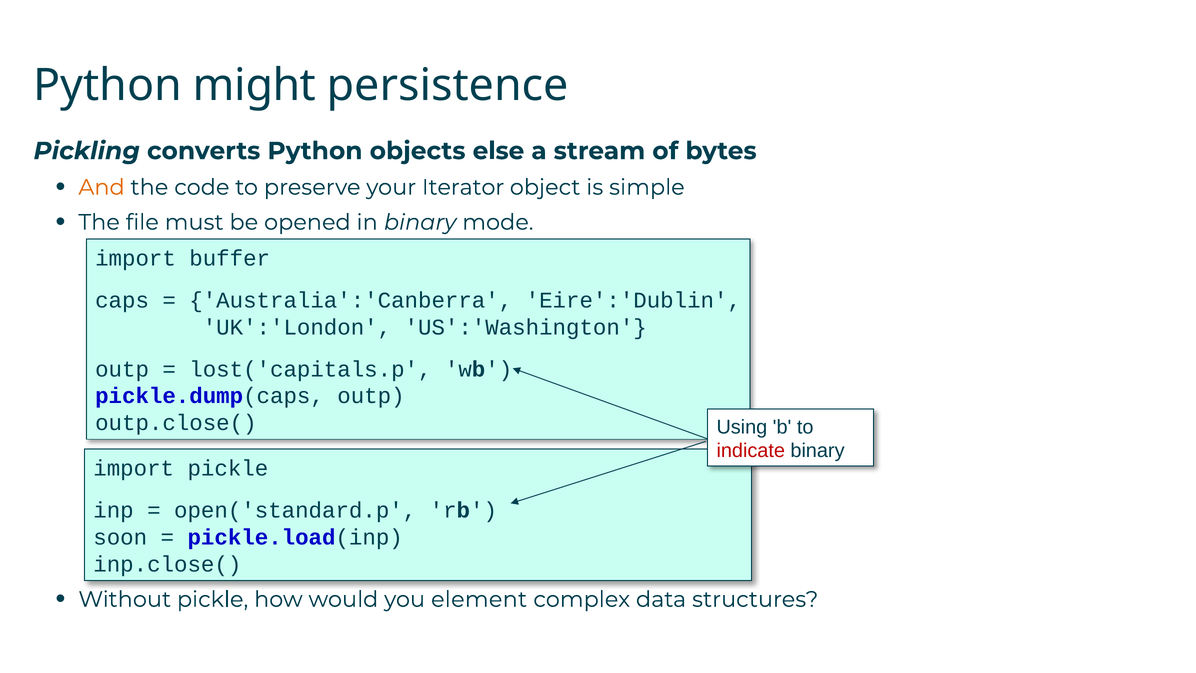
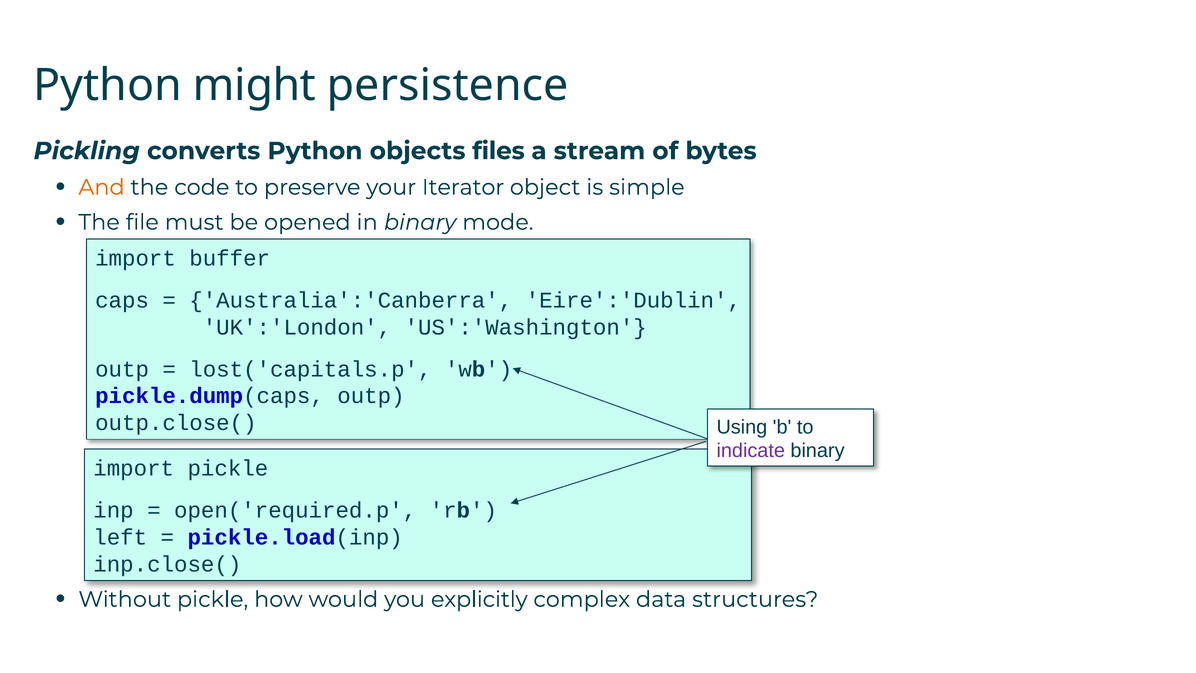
else: else -> files
indicate colour: red -> purple
open('standard.p: open('standard.p -> open('required.p
soon: soon -> left
element: element -> explicitly
